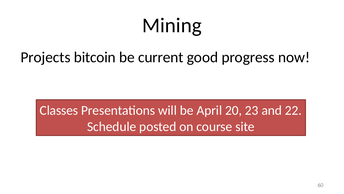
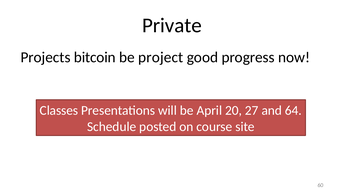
Mining: Mining -> Private
current: current -> project
23: 23 -> 27
22: 22 -> 64
